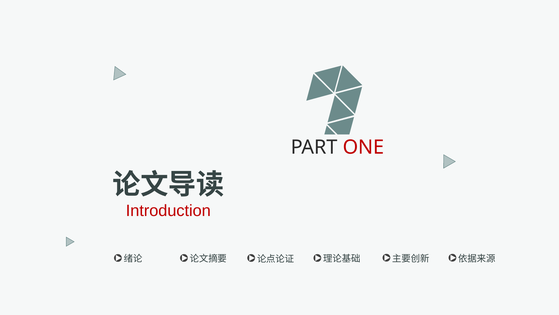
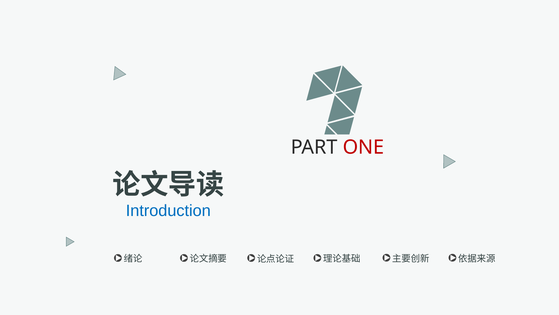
Introduction colour: red -> blue
